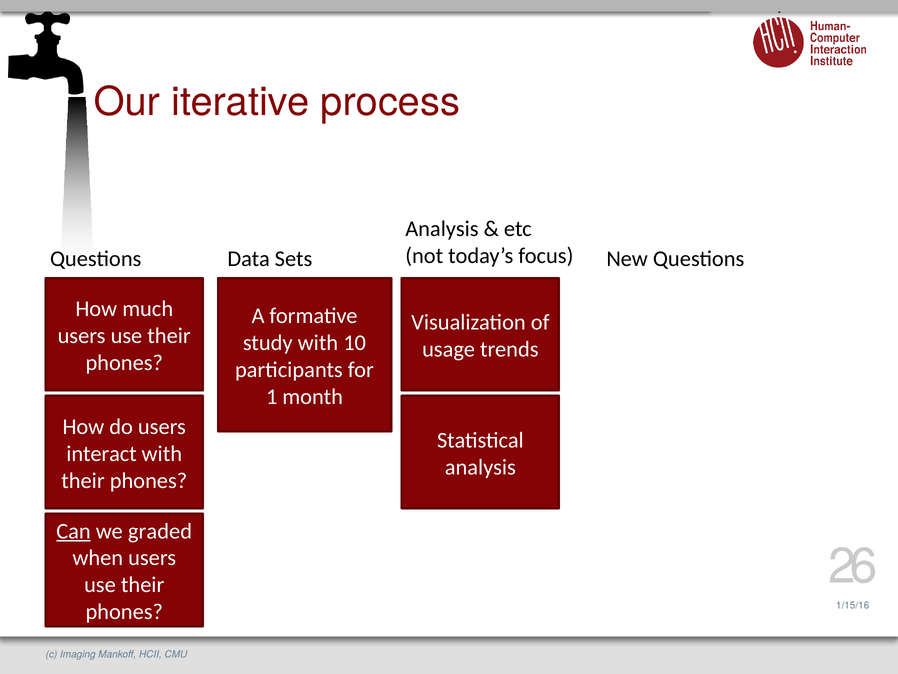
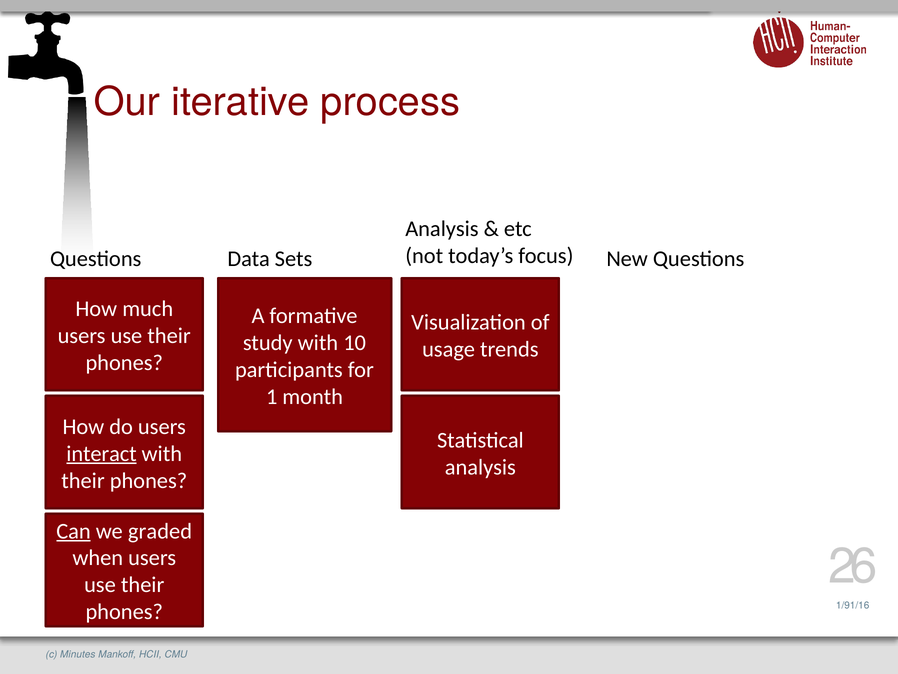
interact underline: none -> present
1/15/16: 1/15/16 -> 1/91/16
Imaging: Imaging -> Minutes
